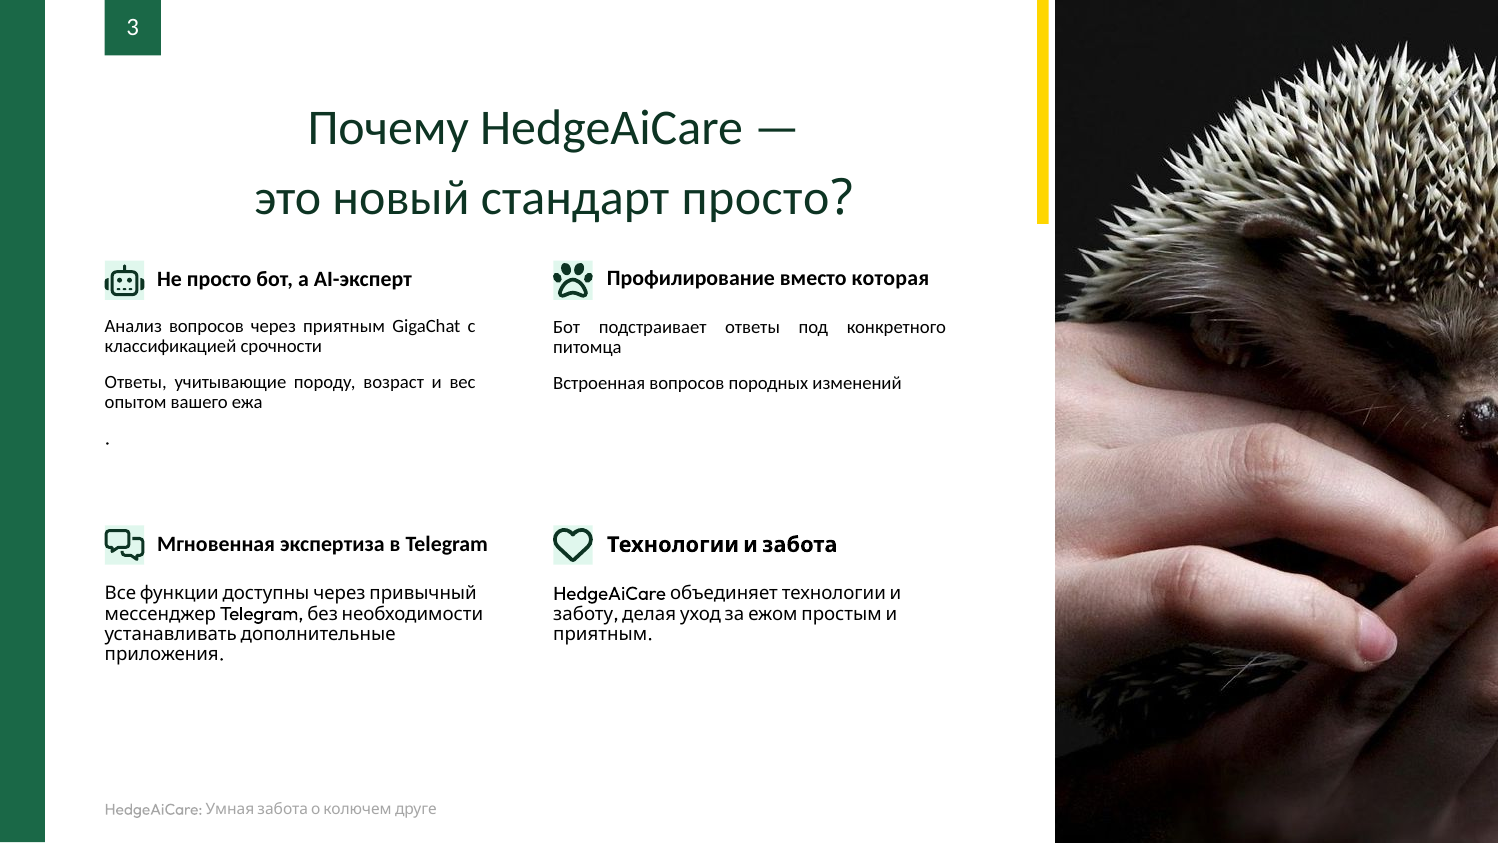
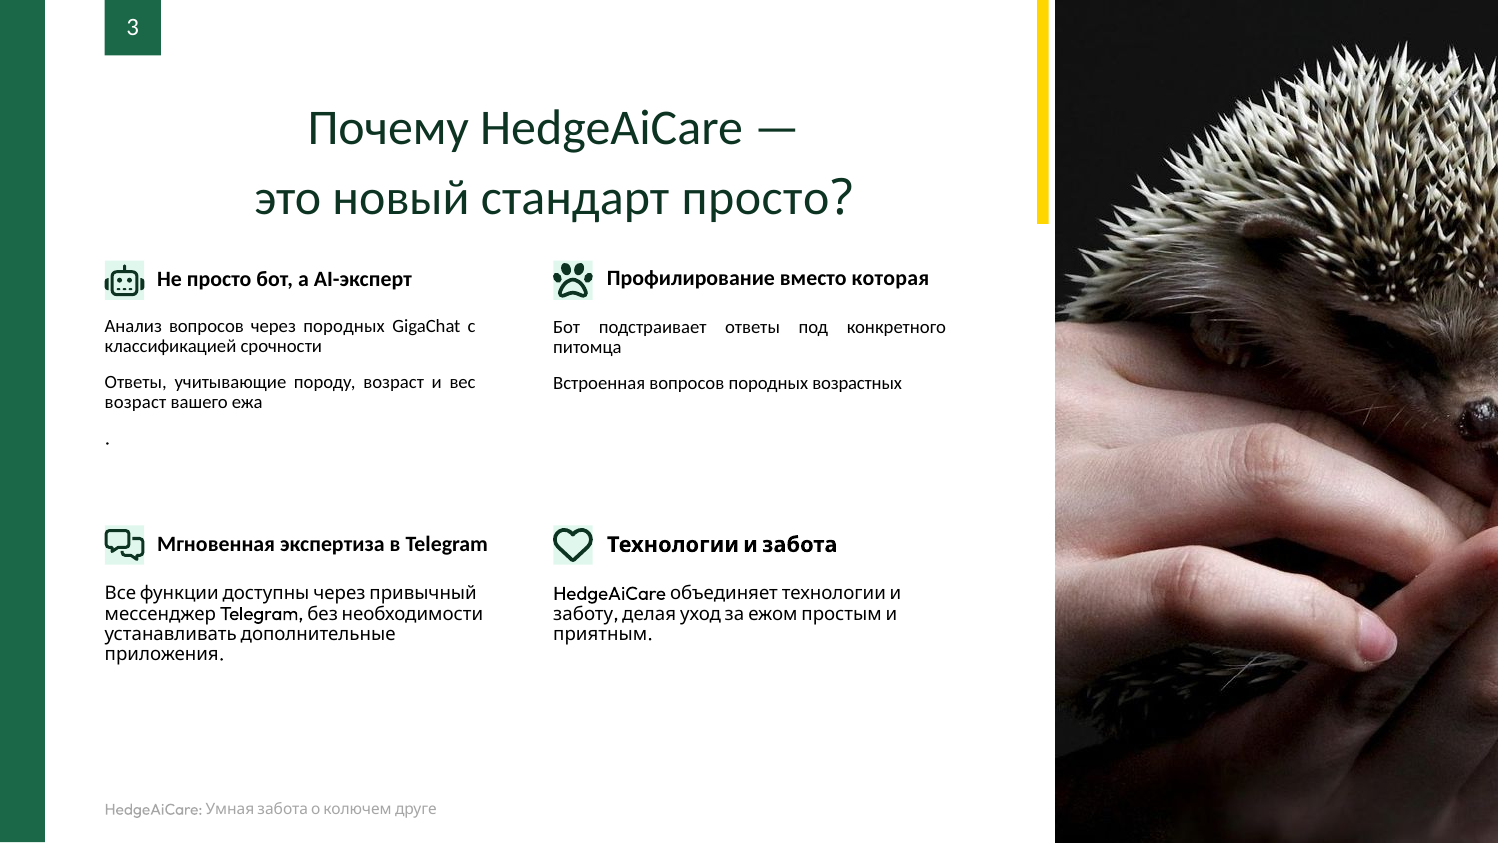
через приятным: приятным -> породных
изменений: изменений -> возрастных
опытом at (136, 402): опытом -> возраст
